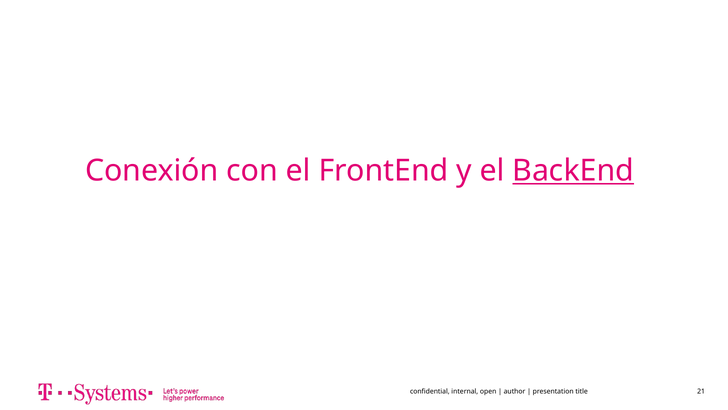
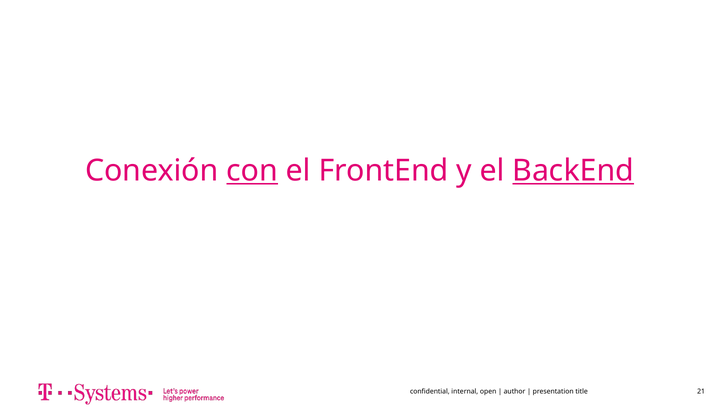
con underline: none -> present
